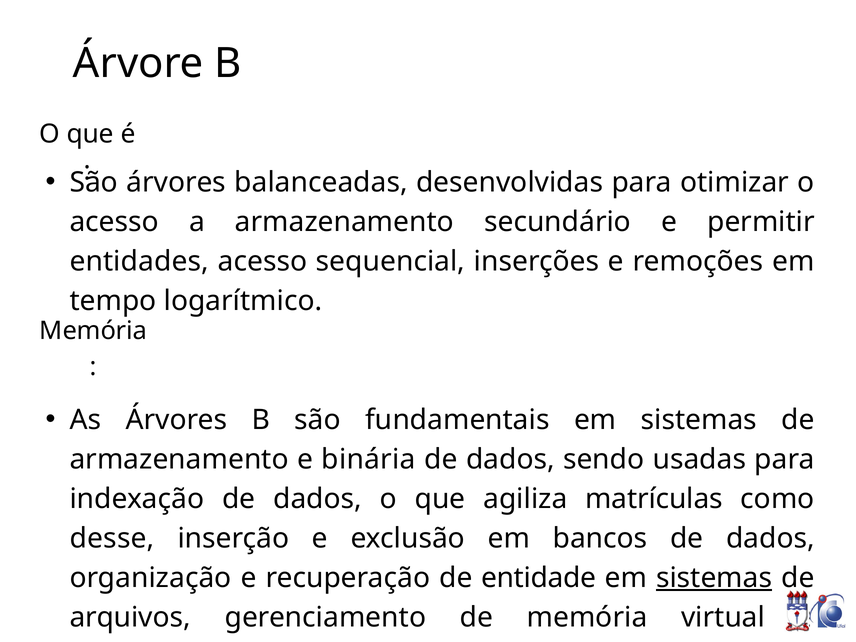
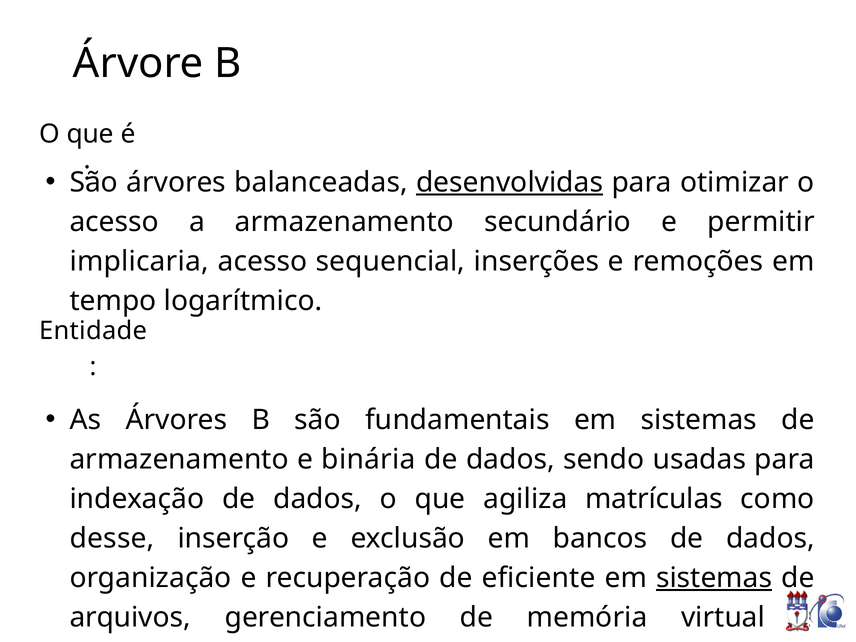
desenvolvidas underline: none -> present
entidades: entidades -> implicaria
Memória at (93, 331): Memória -> Entidade
entidade: entidade -> eficiente
